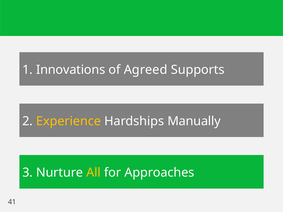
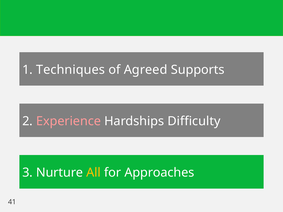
Innovations: Innovations -> Techniques
Experience colour: yellow -> pink
Manually: Manually -> Difficulty
